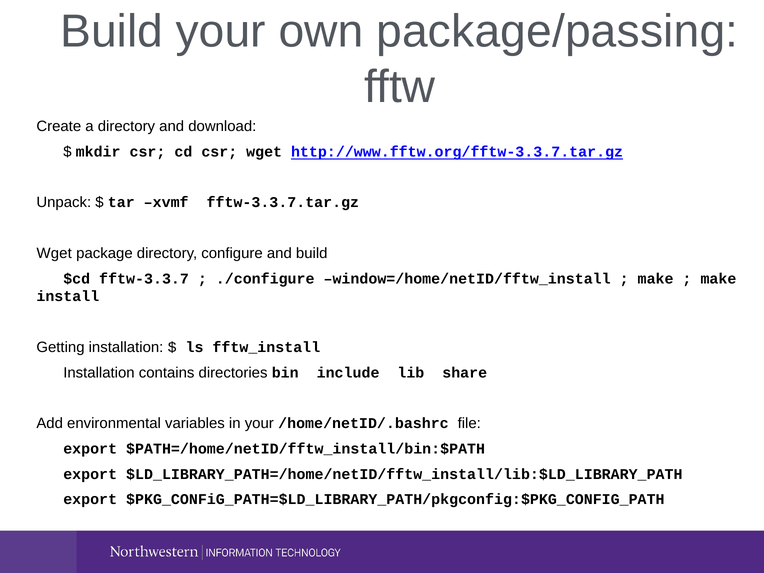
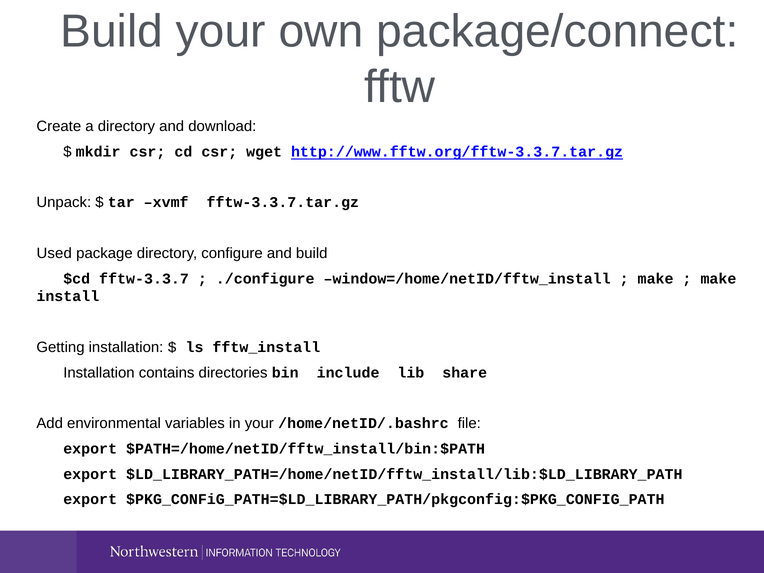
package/passing: package/passing -> package/connect
Wget at (54, 253): Wget -> Used
